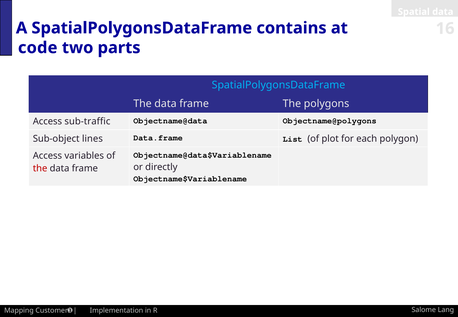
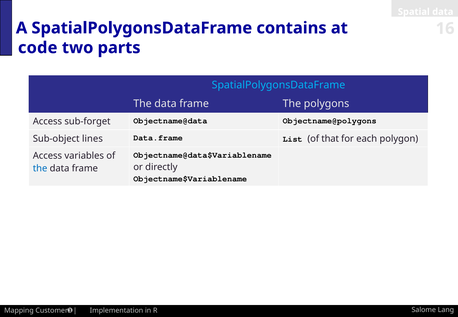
sub-traffic: sub-traffic -> sub-forget
plot: plot -> that
the at (40, 169) colour: red -> blue
